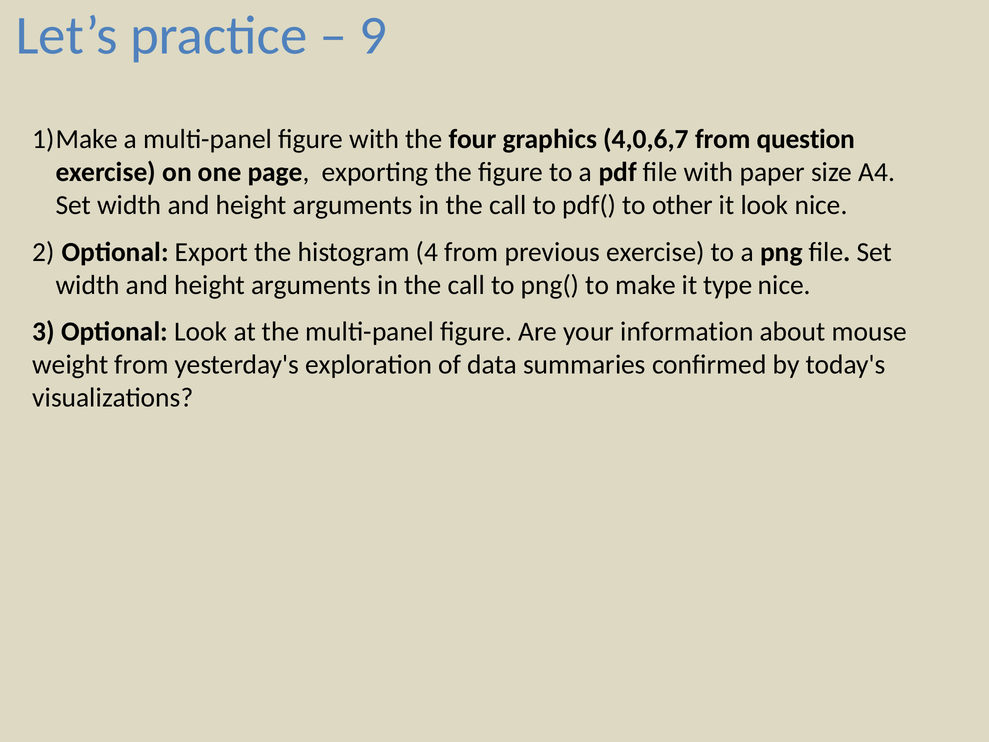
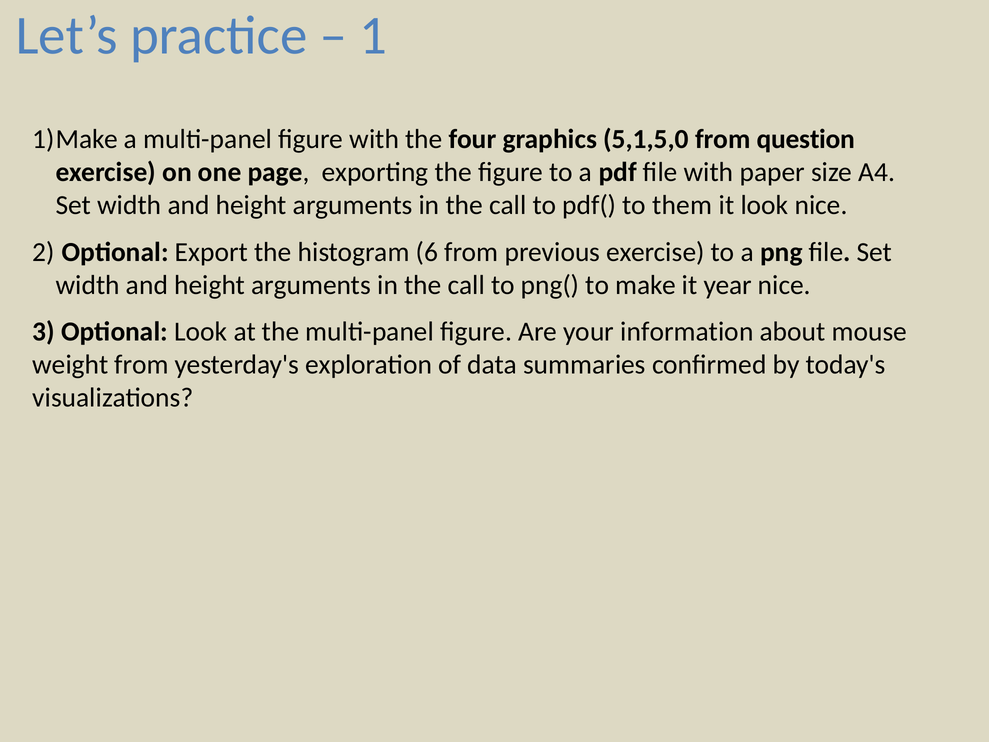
9: 9 -> 1
4,0,6,7: 4,0,6,7 -> 5,1,5,0
other: other -> them
4: 4 -> 6
type: type -> year
